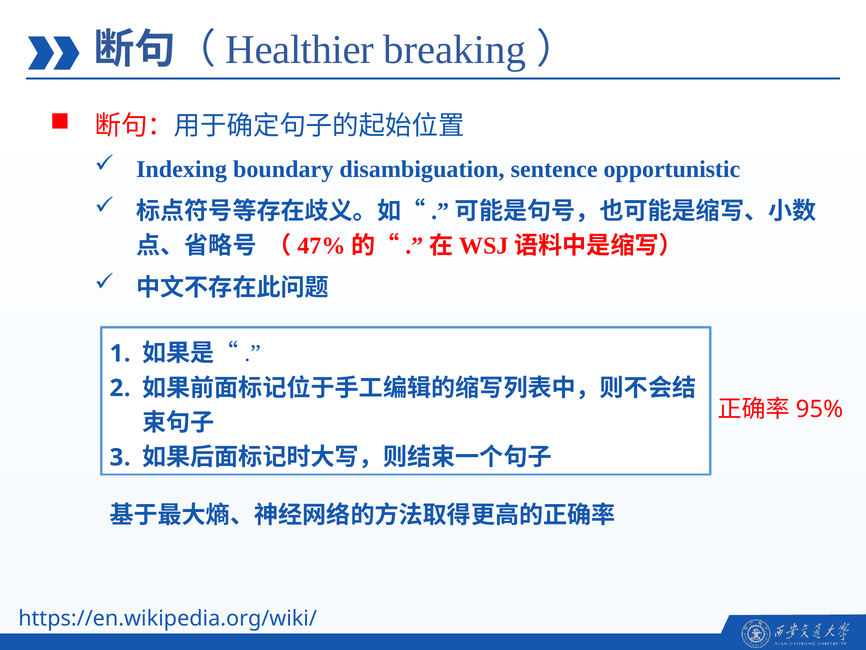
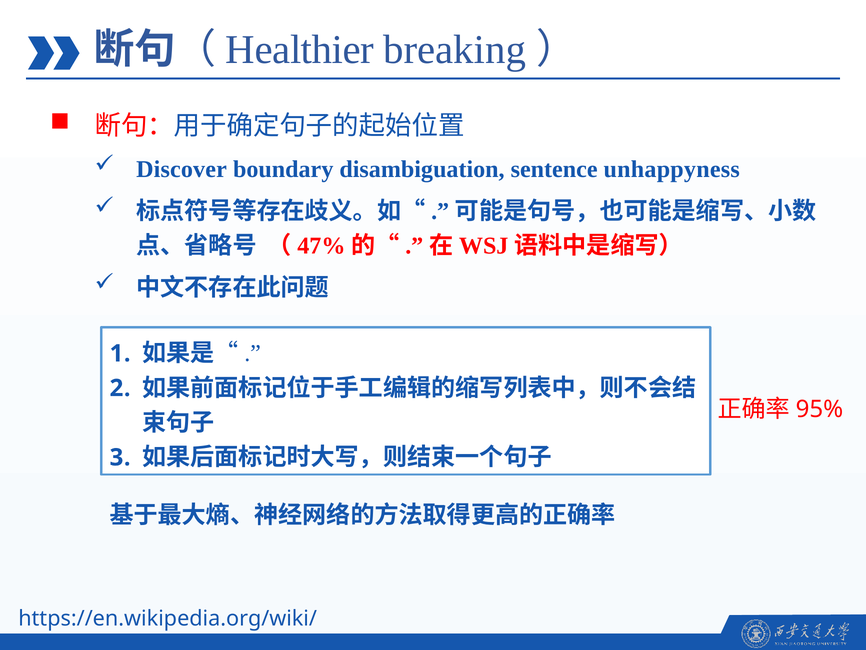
Indexing: Indexing -> Discover
opportunistic: opportunistic -> unhappyness
